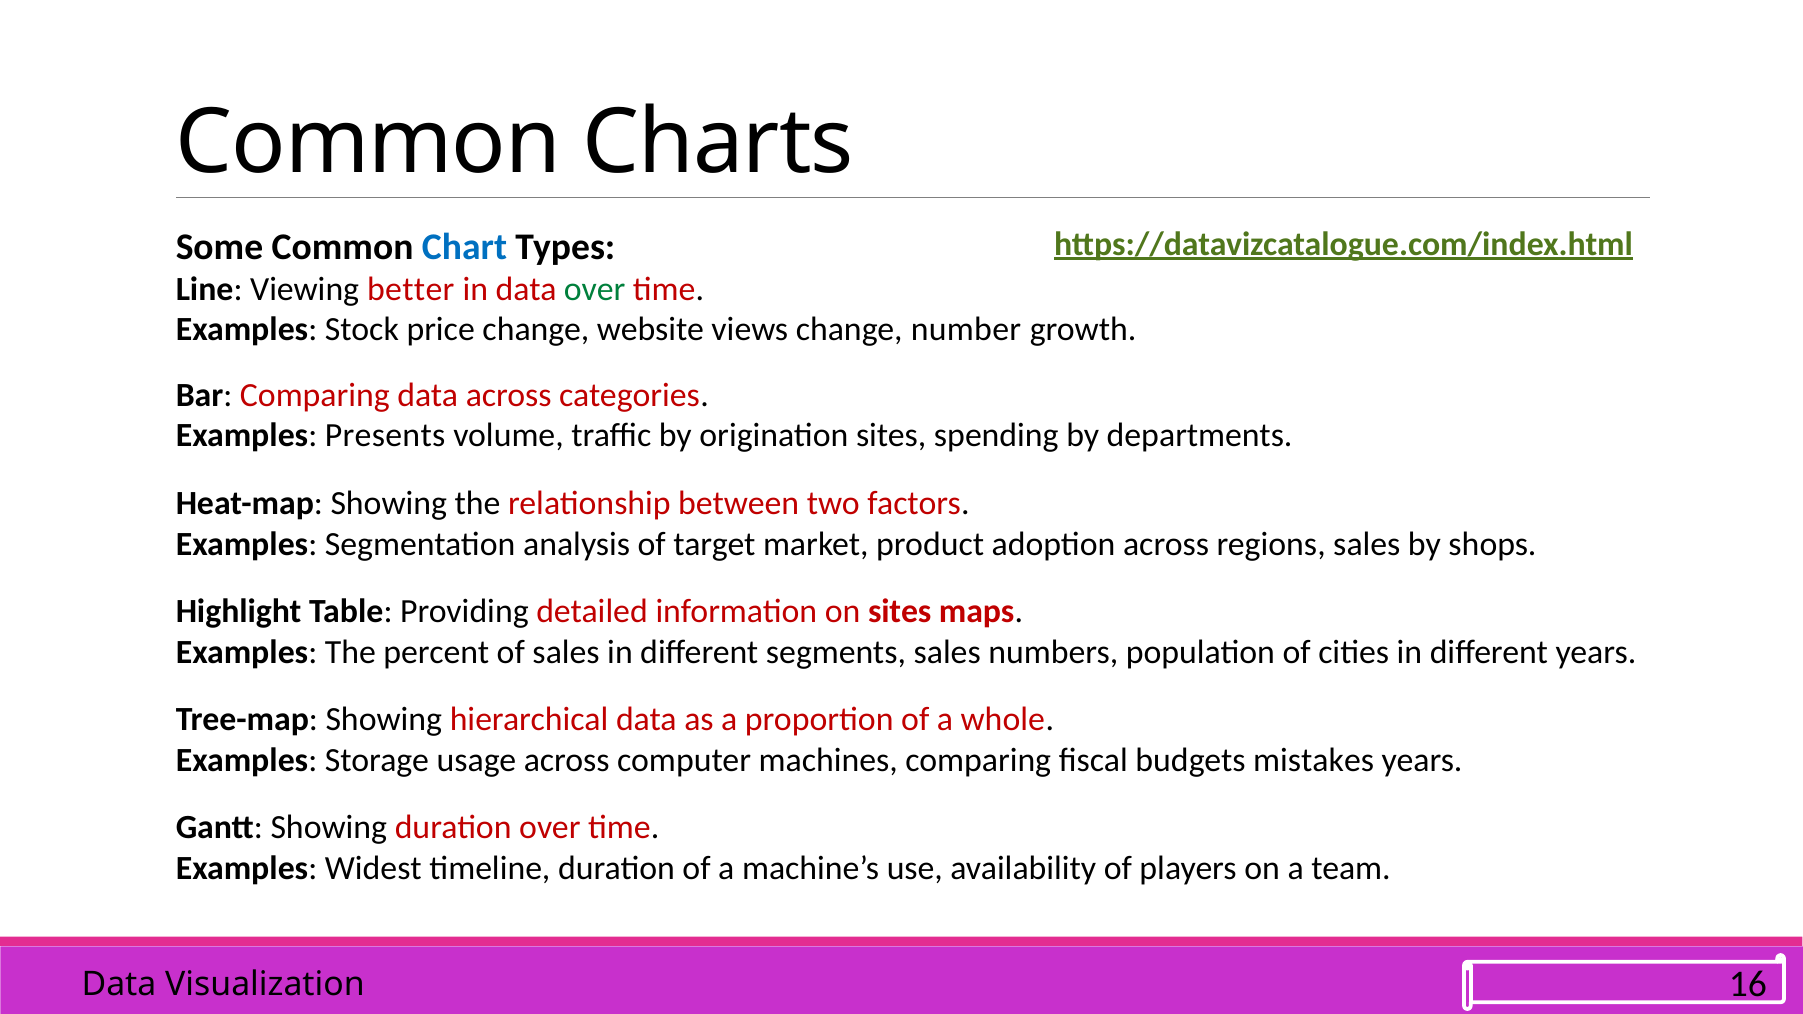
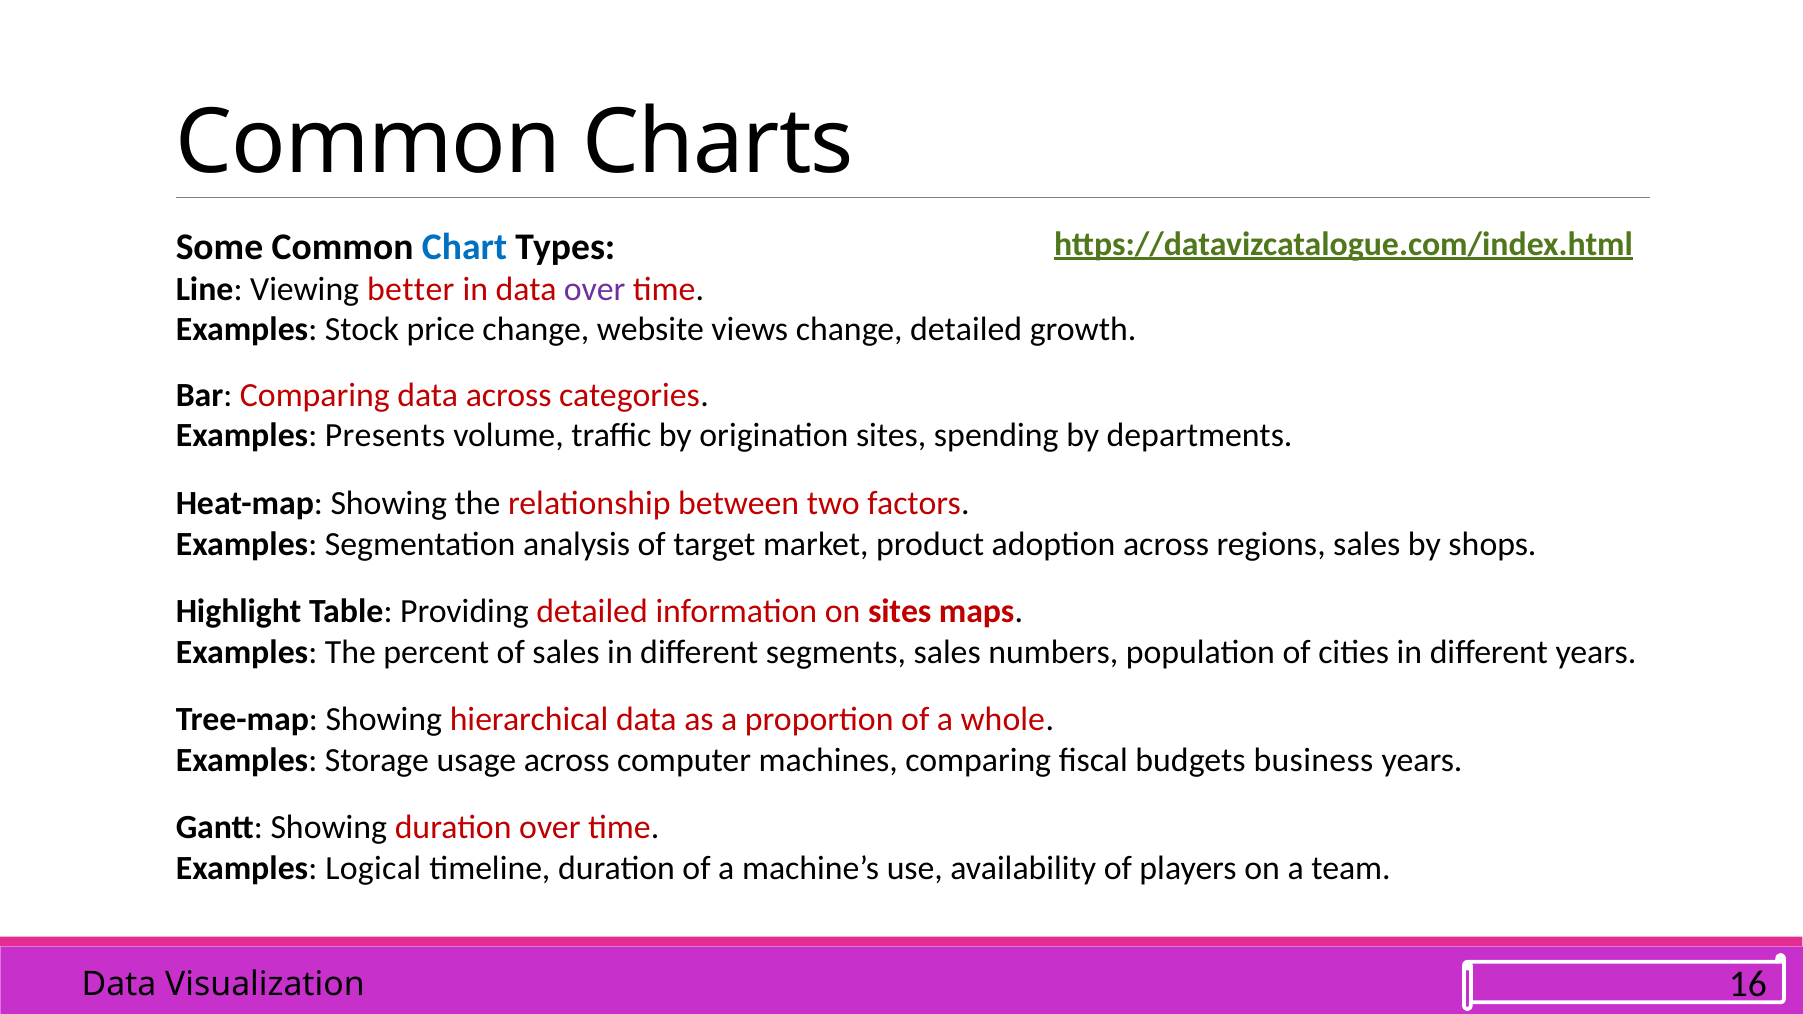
over at (595, 289) colour: green -> purple
change number: number -> detailed
mistakes: mistakes -> business
Widest: Widest -> Logical
